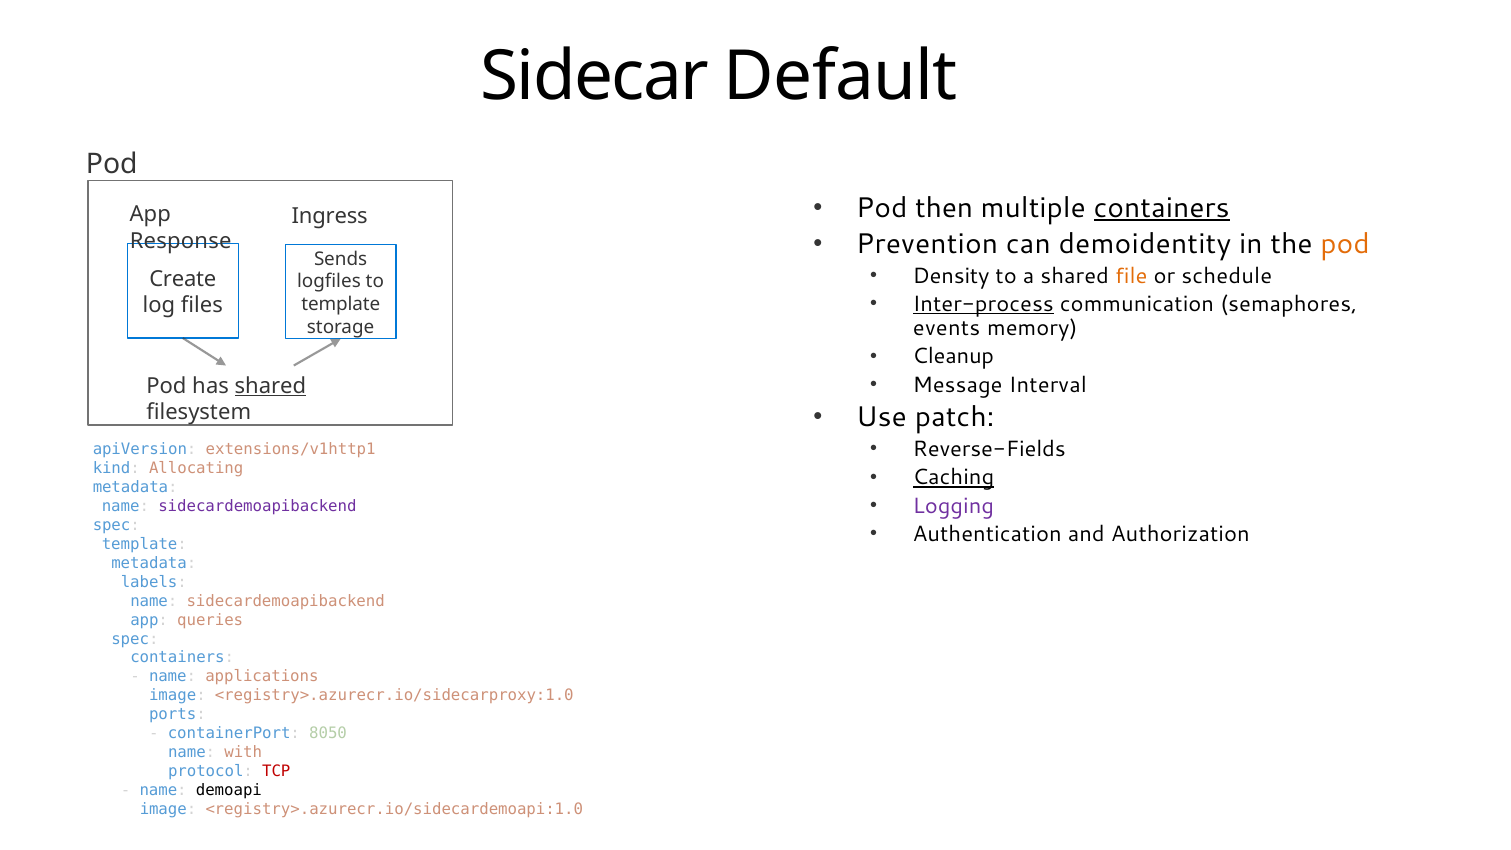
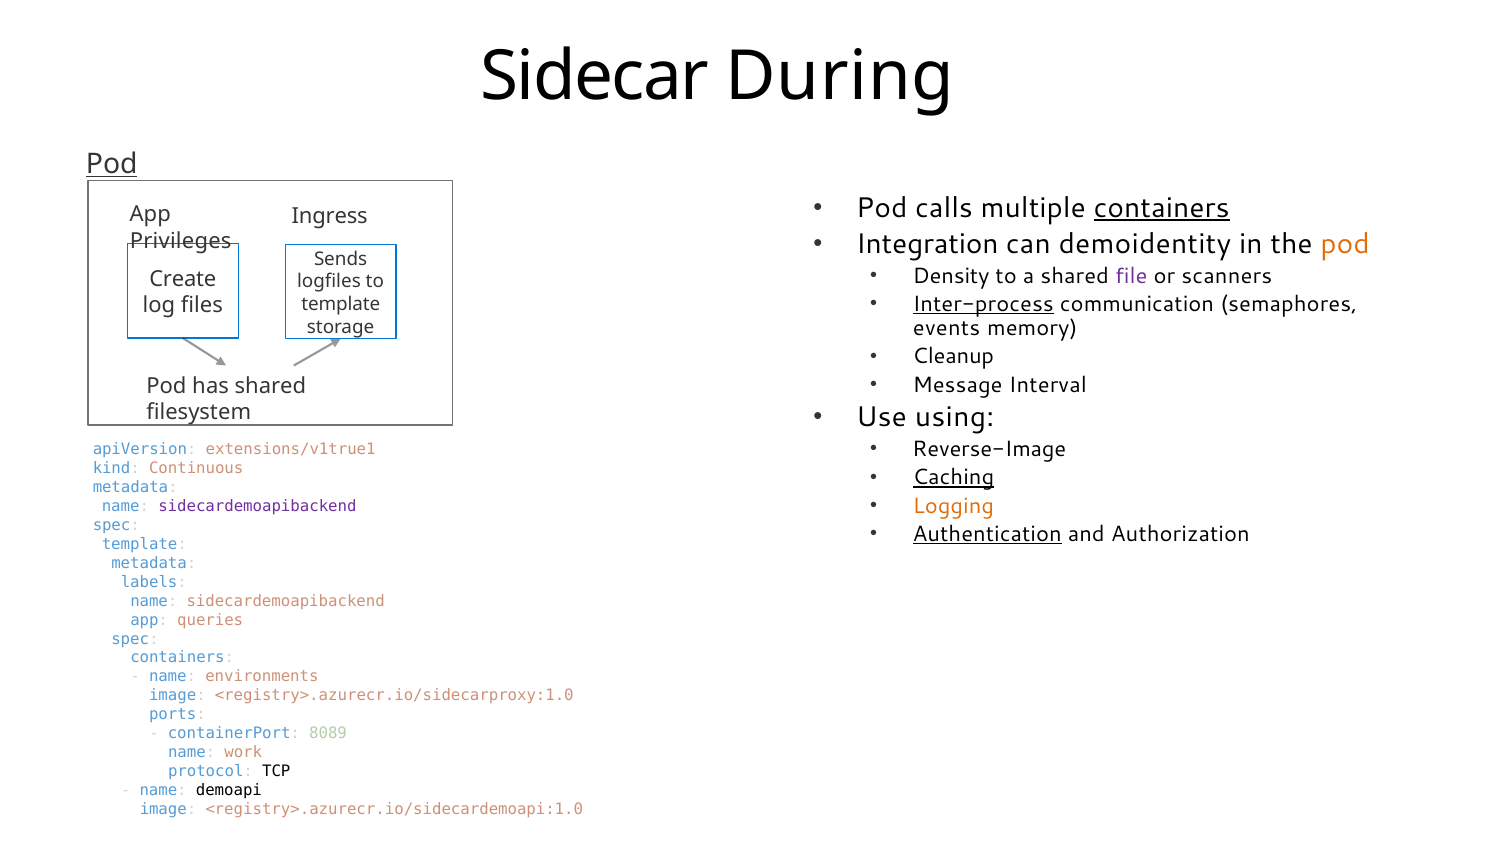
Default: Default -> During
Pod at (112, 164) underline: none -> present
then: then -> calls
Prevention: Prevention -> Integration
Response: Response -> Privileges
file colour: orange -> purple
schedule: schedule -> scanners
shared at (270, 386) underline: present -> none
patch: patch -> using
Reverse-Fields: Reverse-Fields -> Reverse-Image
extensions/v1http1: extensions/v1http1 -> extensions/v1true1
Allocating: Allocating -> Continuous
Logging colour: purple -> orange
Authentication underline: none -> present
applications: applications -> environments
8050: 8050 -> 8089
with: with -> work
TCP colour: red -> black
